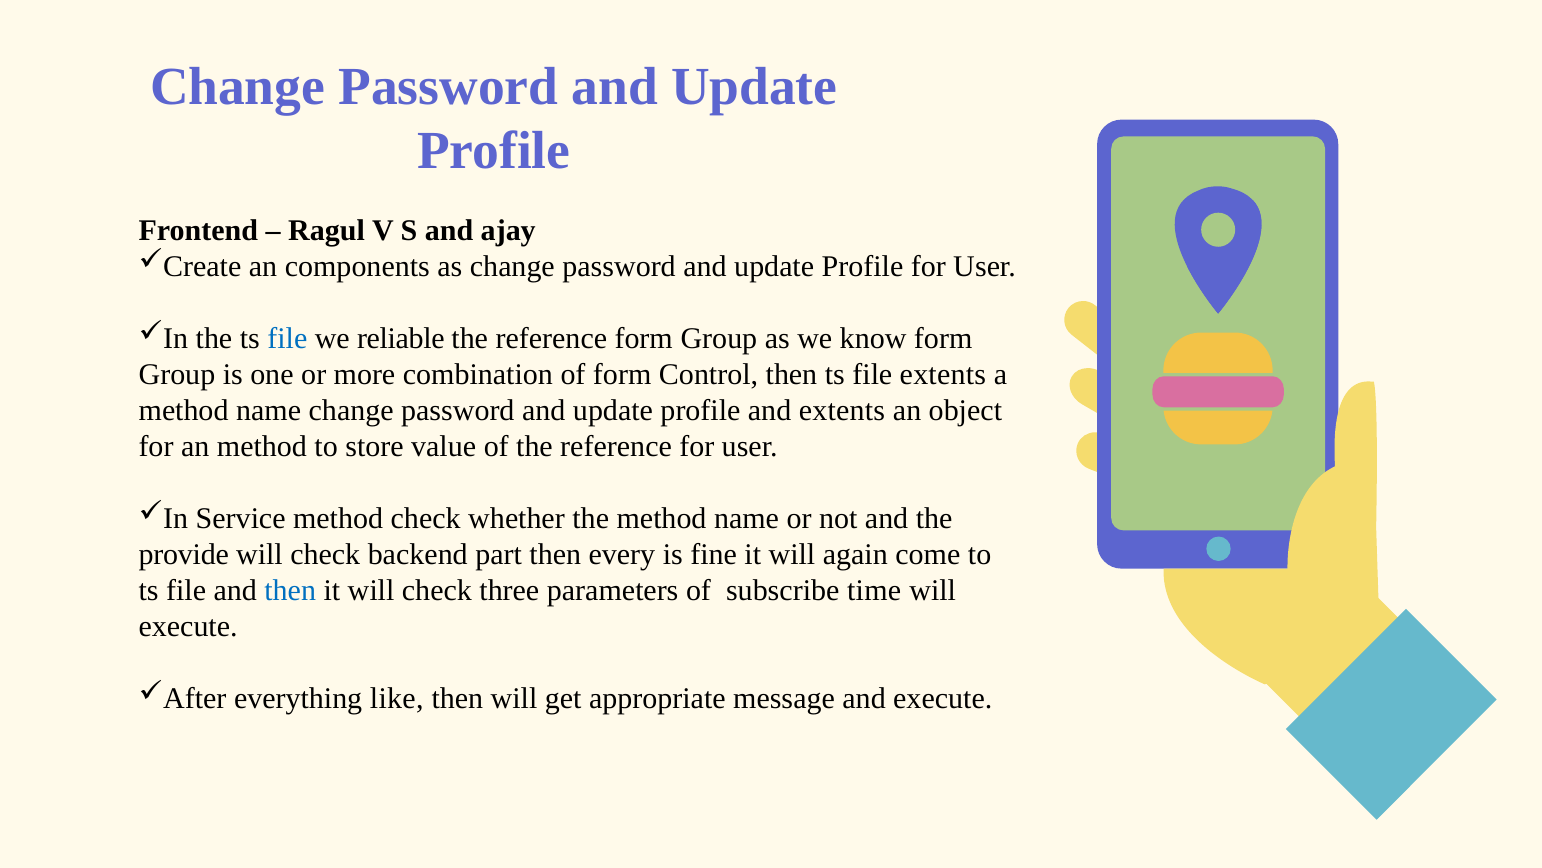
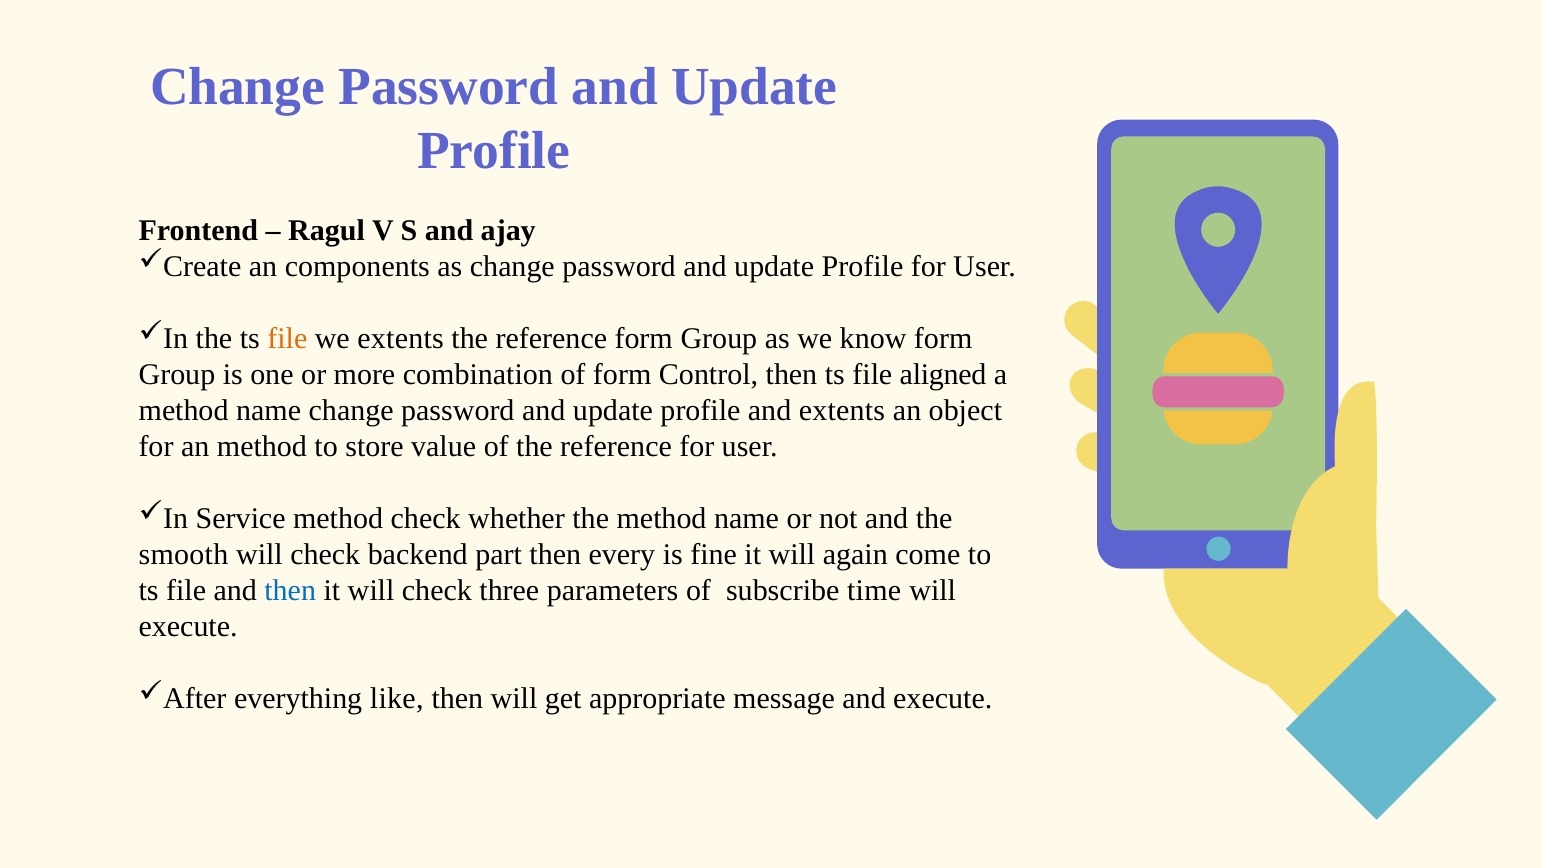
file at (287, 338) colour: blue -> orange
we reliable: reliable -> extents
file extents: extents -> aligned
provide: provide -> smooth
